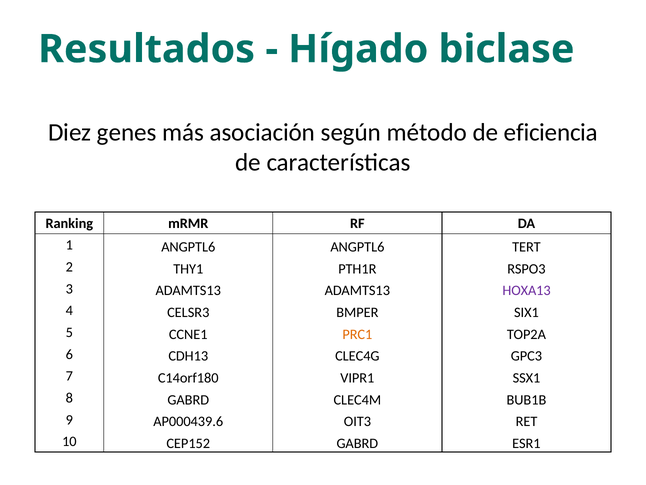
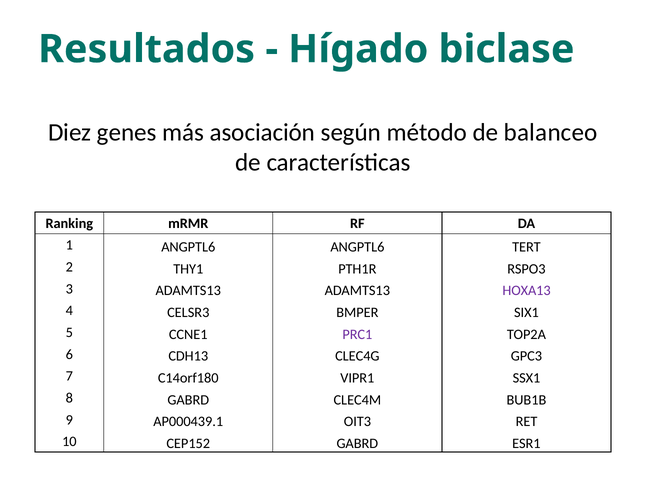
eficiencia: eficiencia -> balanceo
PRC1 colour: orange -> purple
AP000439.6: AP000439.6 -> AP000439.1
